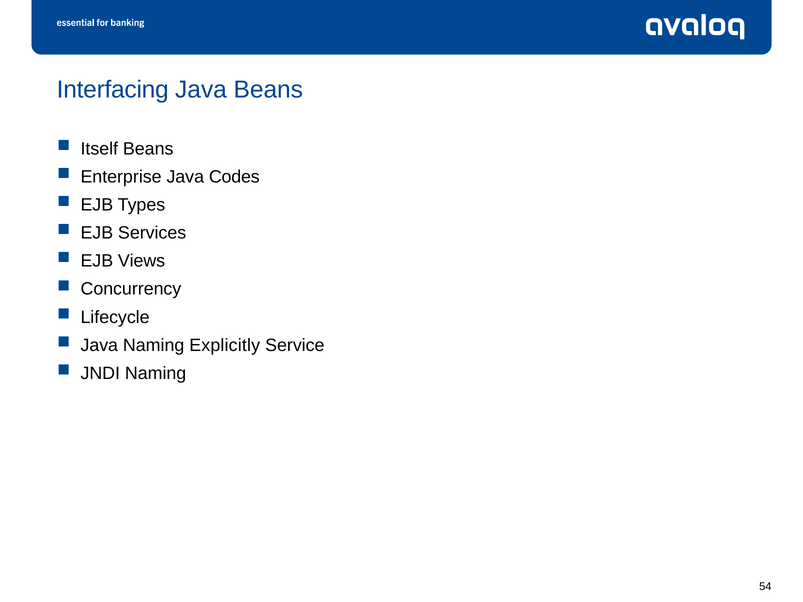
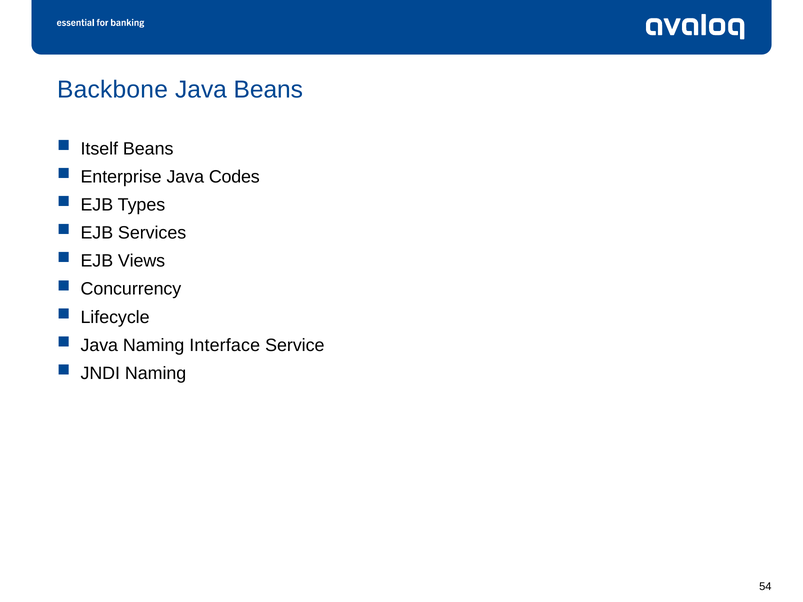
Interfacing: Interfacing -> Backbone
Explicitly: Explicitly -> Interface
